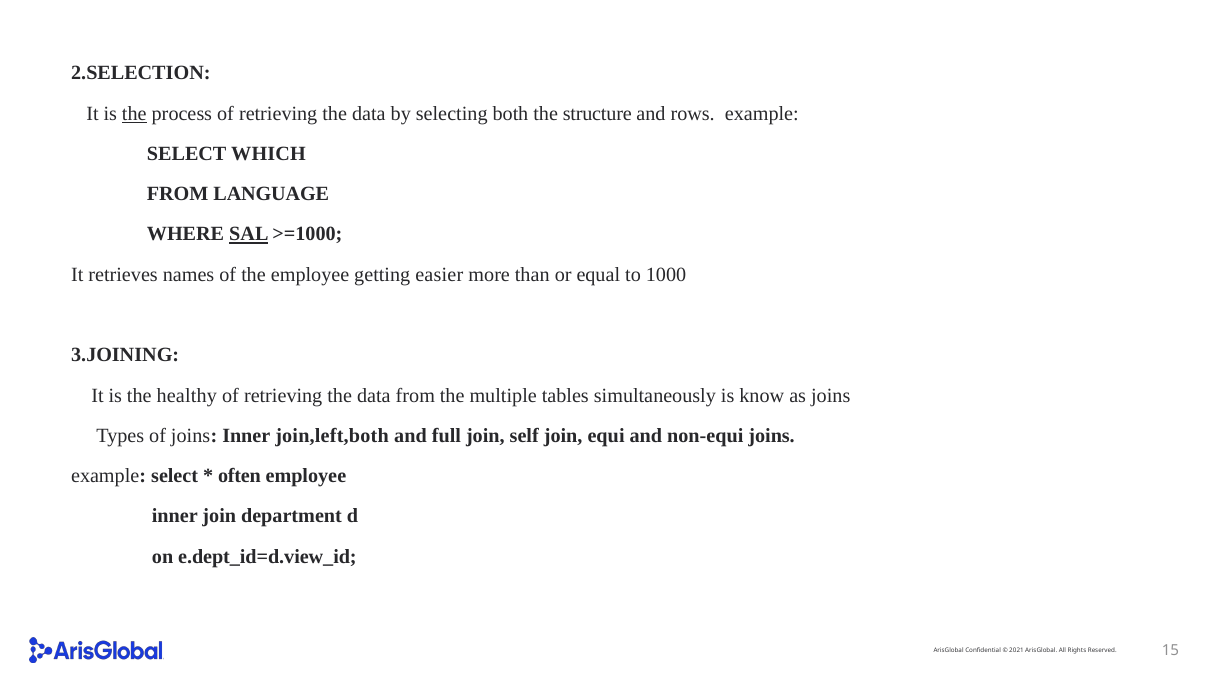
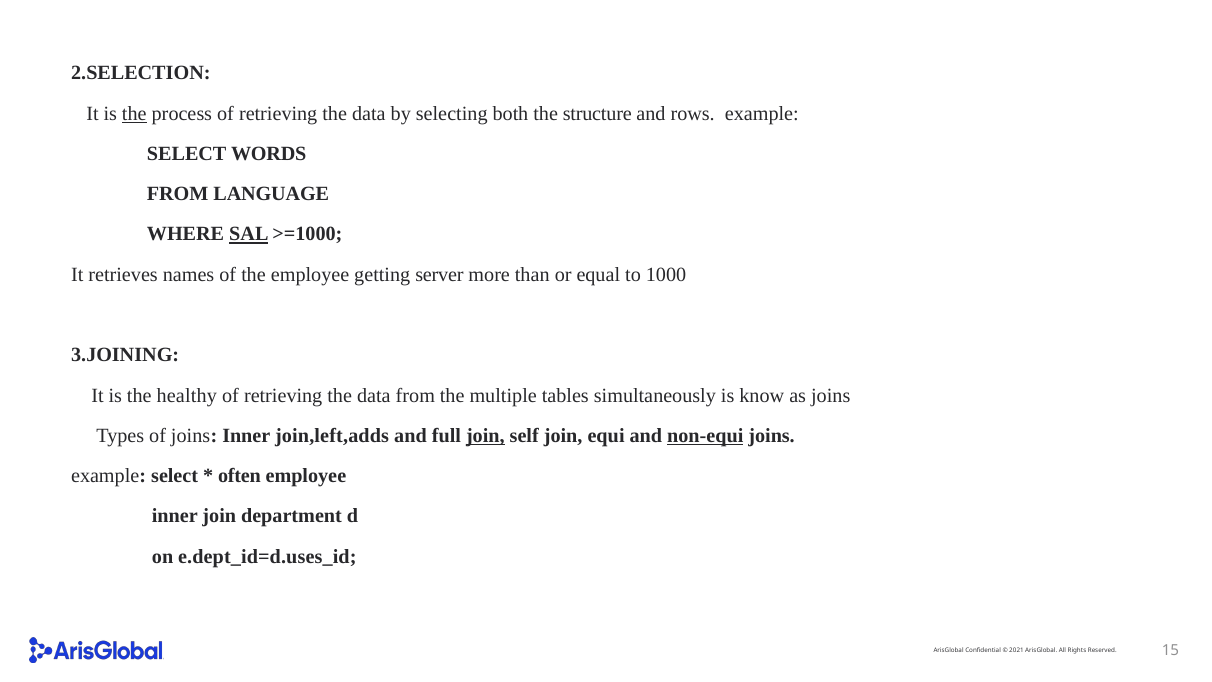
WHICH: WHICH -> WORDS
easier: easier -> server
join,left,both: join,left,both -> join,left,adds
join at (485, 436) underline: none -> present
non-equi underline: none -> present
e.dept_id=d.view_id: e.dept_id=d.view_id -> e.dept_id=d.uses_id
